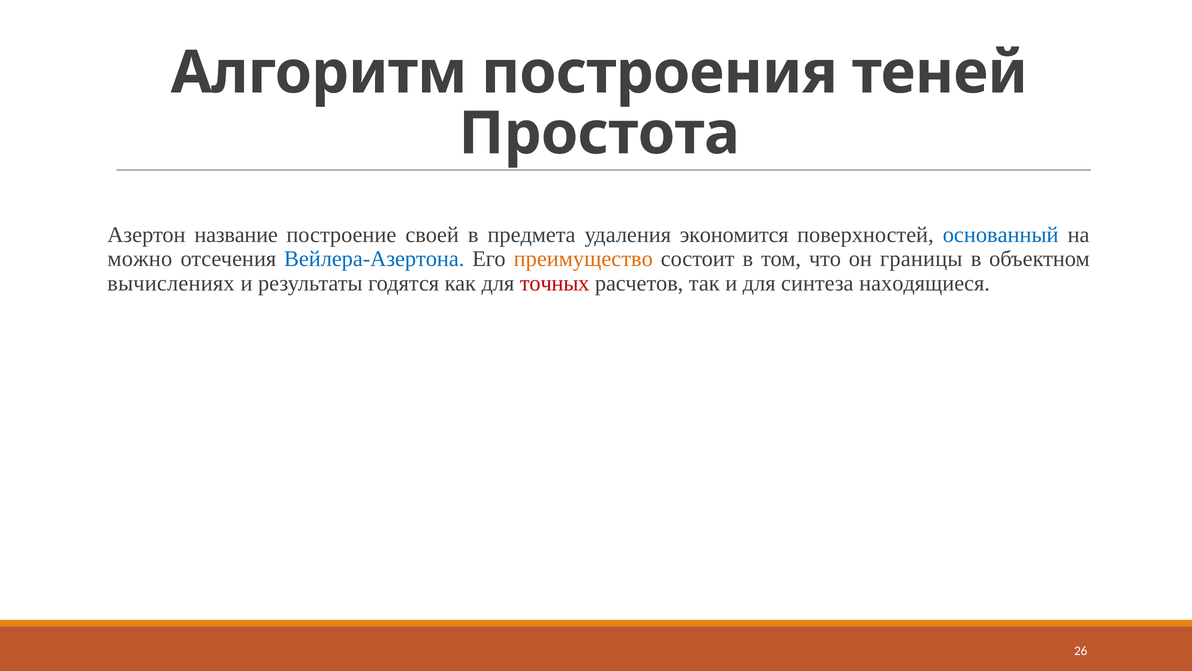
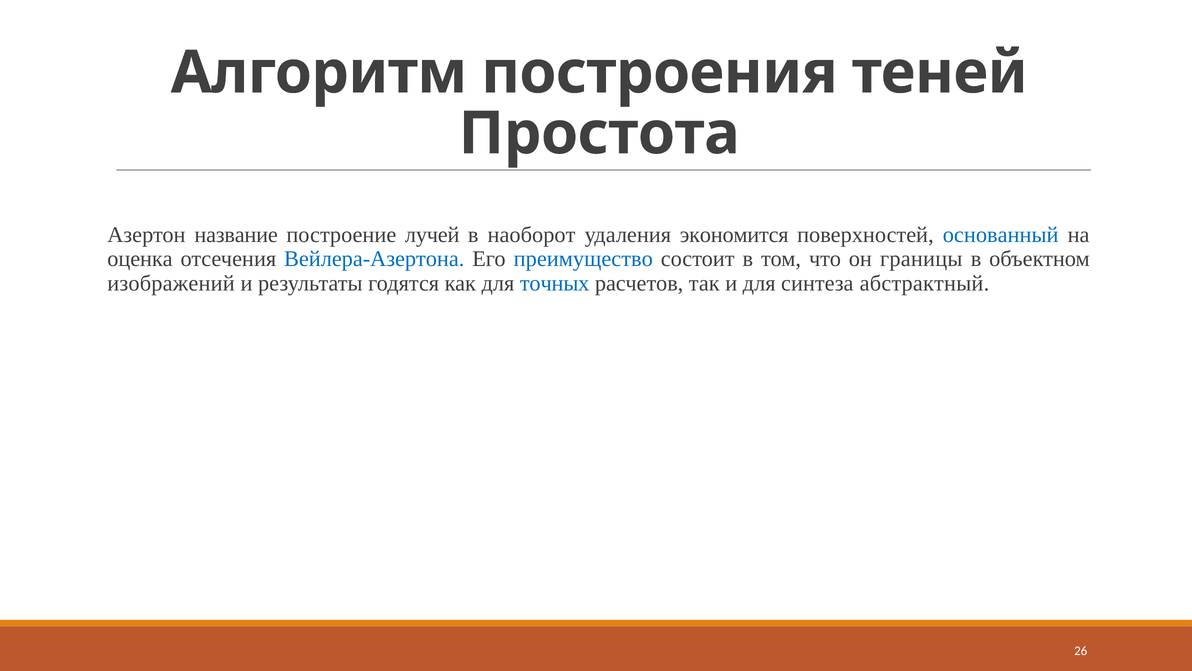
своей: своей -> лучей
предмета: предмета -> наоборот
можно: можно -> оценка
преимущество colour: orange -> blue
вычислениях: вычислениях -> изображений
точных colour: red -> blue
находящиеся: находящиеся -> абстрактный
